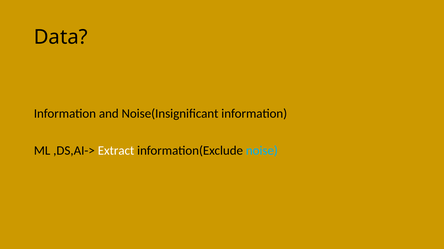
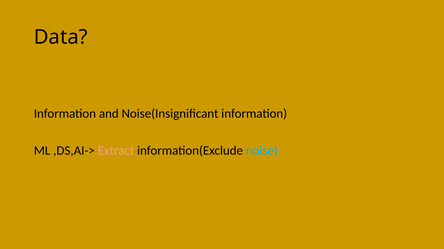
Extract colour: white -> pink
